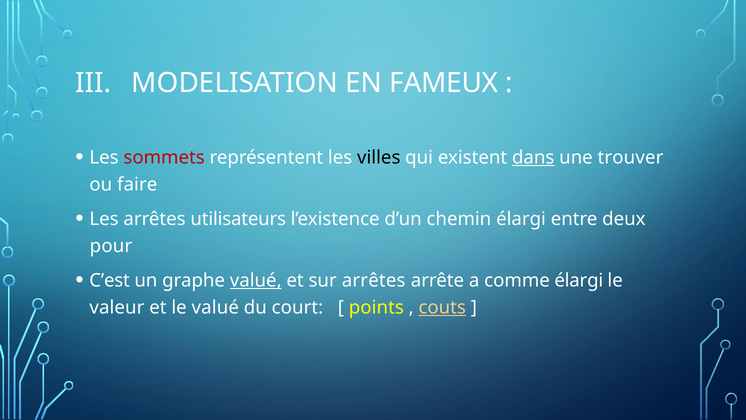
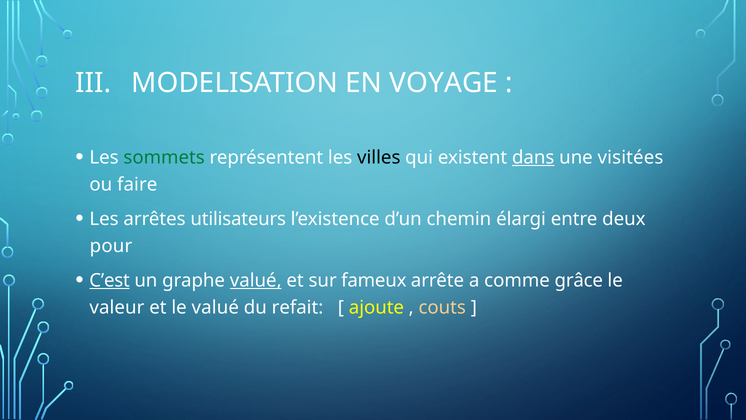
FAMEUX: FAMEUX -> VOYAGE
sommets colour: red -> green
trouver: trouver -> visitées
C’est underline: none -> present
sur arrêtes: arrêtes -> fameux
comme élargi: élargi -> grâce
court: court -> refait
points: points -> ajoute
couts underline: present -> none
